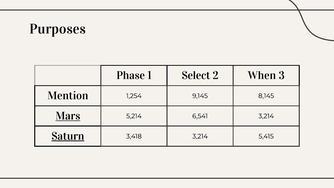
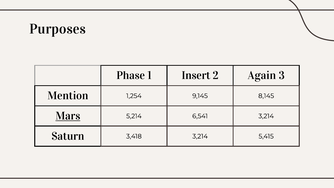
Select: Select -> Insert
When: When -> Again
Saturn underline: present -> none
